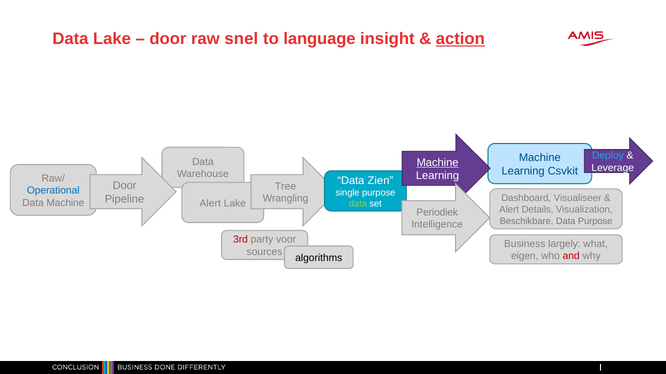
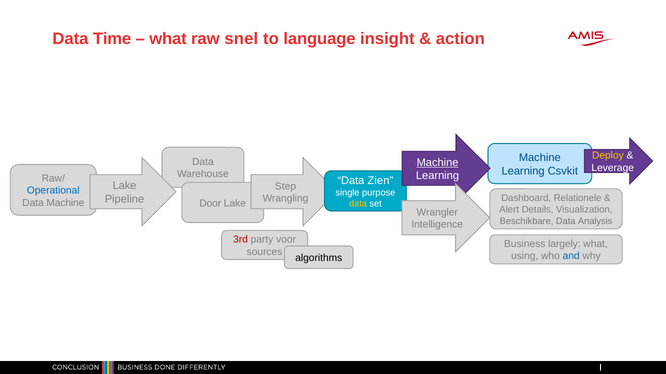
Data Lake: Lake -> Time
door at (168, 39): door -> what
action underline: present -> none
Deploy colour: light blue -> yellow
Door at (125, 186): Door -> Lake
Tree: Tree -> Step
Visualiseer: Visualiseer -> Relationele
Alert at (210, 204): Alert -> Door
data at (358, 204) colour: light green -> yellow
Periodiek: Periodiek -> Wrangler
Data Purpose: Purpose -> Analysis
eigen: eigen -> using
and colour: red -> blue
